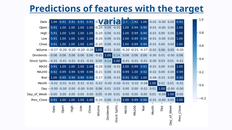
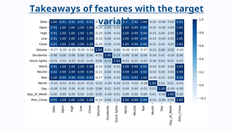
Predictions: Predictions -> Takeaways
